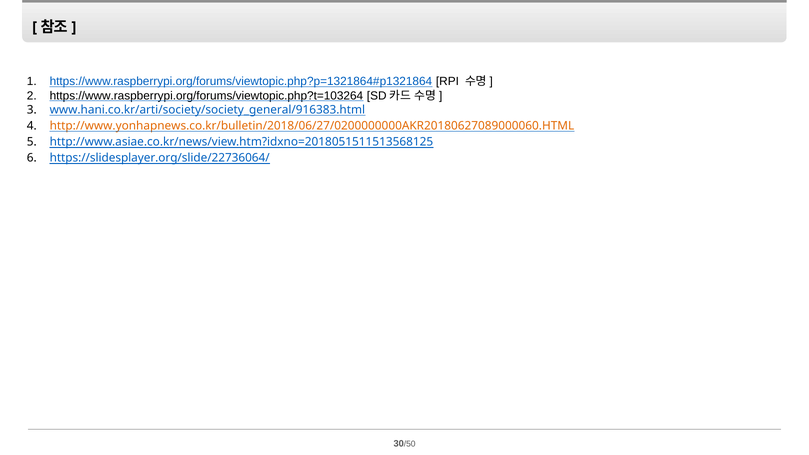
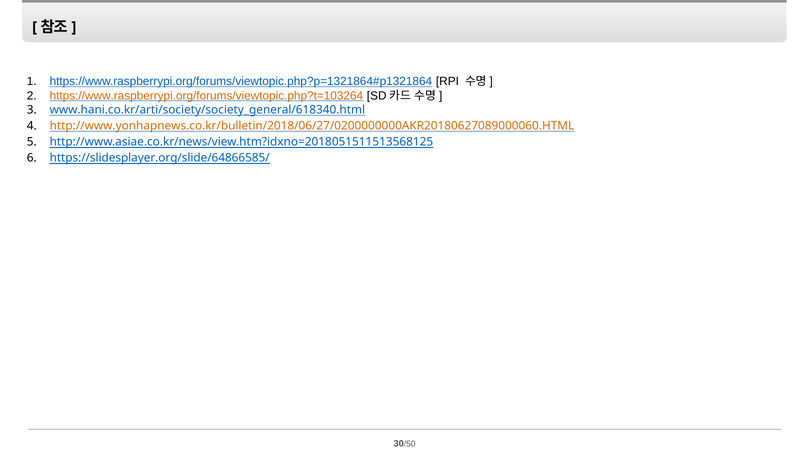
https://www.raspberrypi.org/forums/viewtopic.php?t=103264 colour: black -> orange
www.hani.co.kr/arti/society/society_general/916383.html: www.hani.co.kr/arti/society/society_general/916383.html -> www.hani.co.kr/arti/society/society_general/618340.html
https://slidesplayer.org/slide/22736064/: https://slidesplayer.org/slide/22736064/ -> https://slidesplayer.org/slide/64866585/
